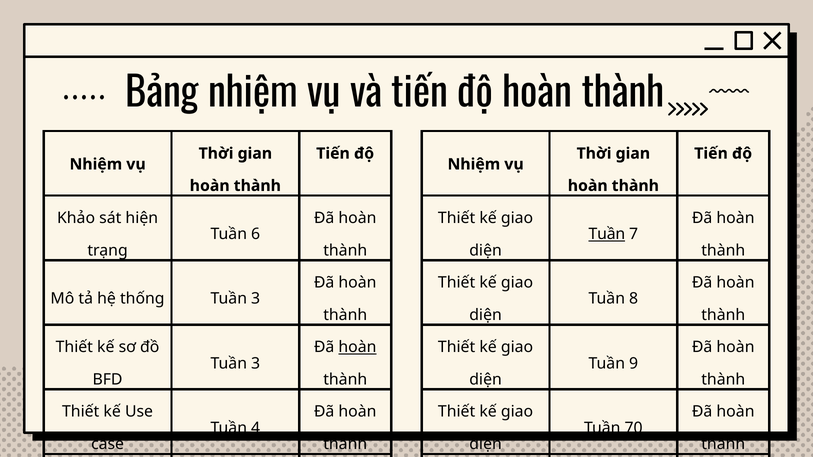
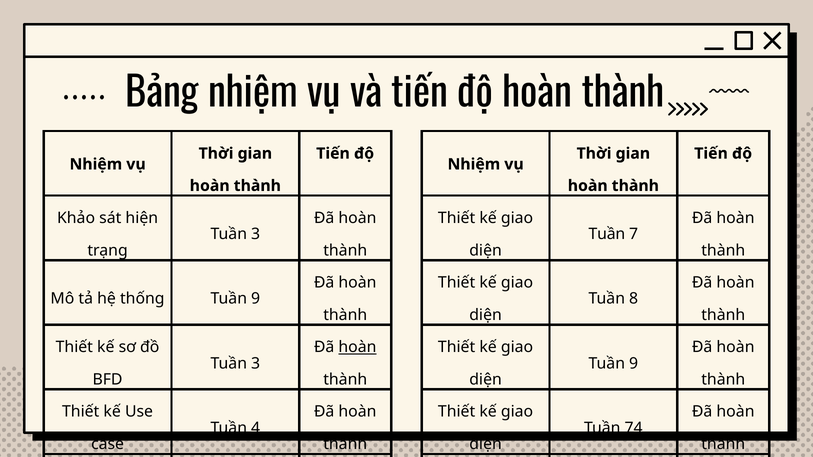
6 at (256, 234): 6 -> 3
Tuần at (607, 234) underline: present -> none
thống Tuần 3: 3 -> 9
70: 70 -> 74
